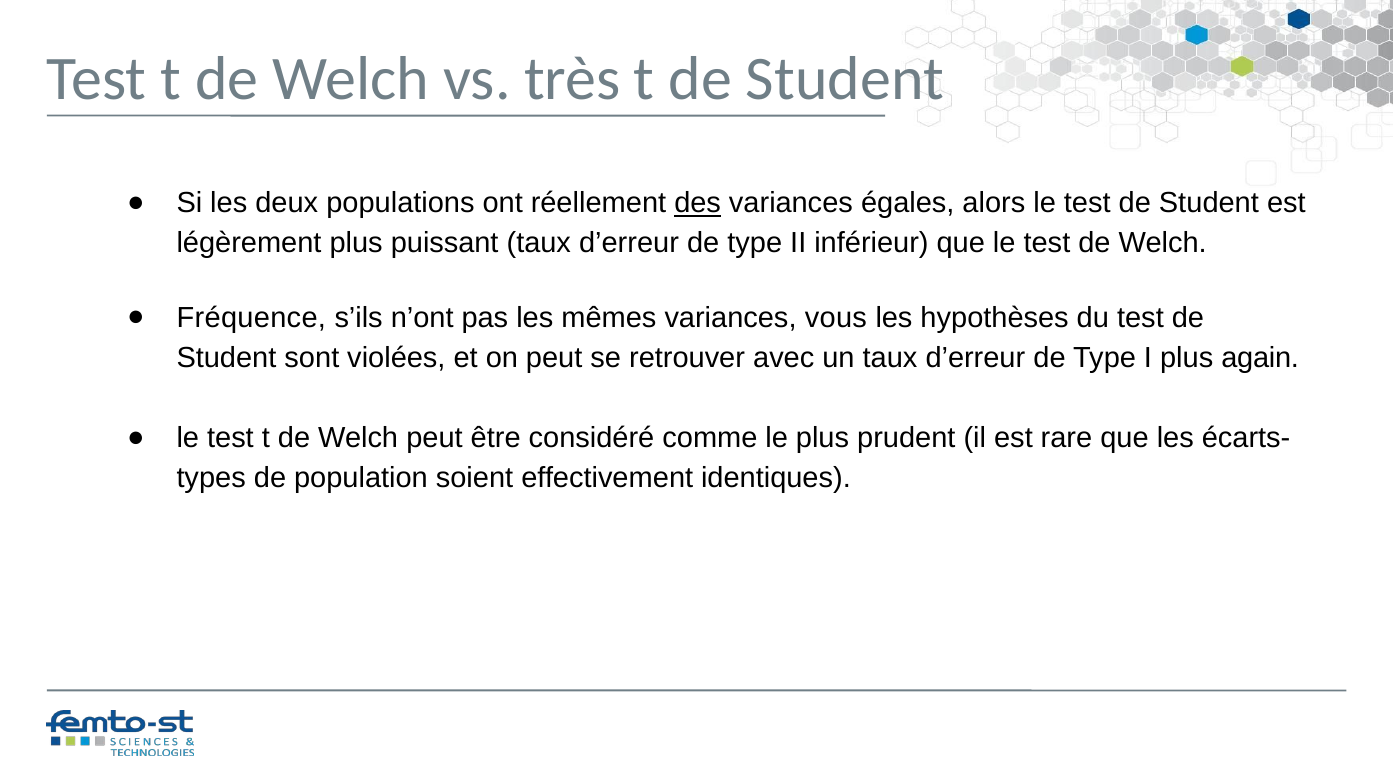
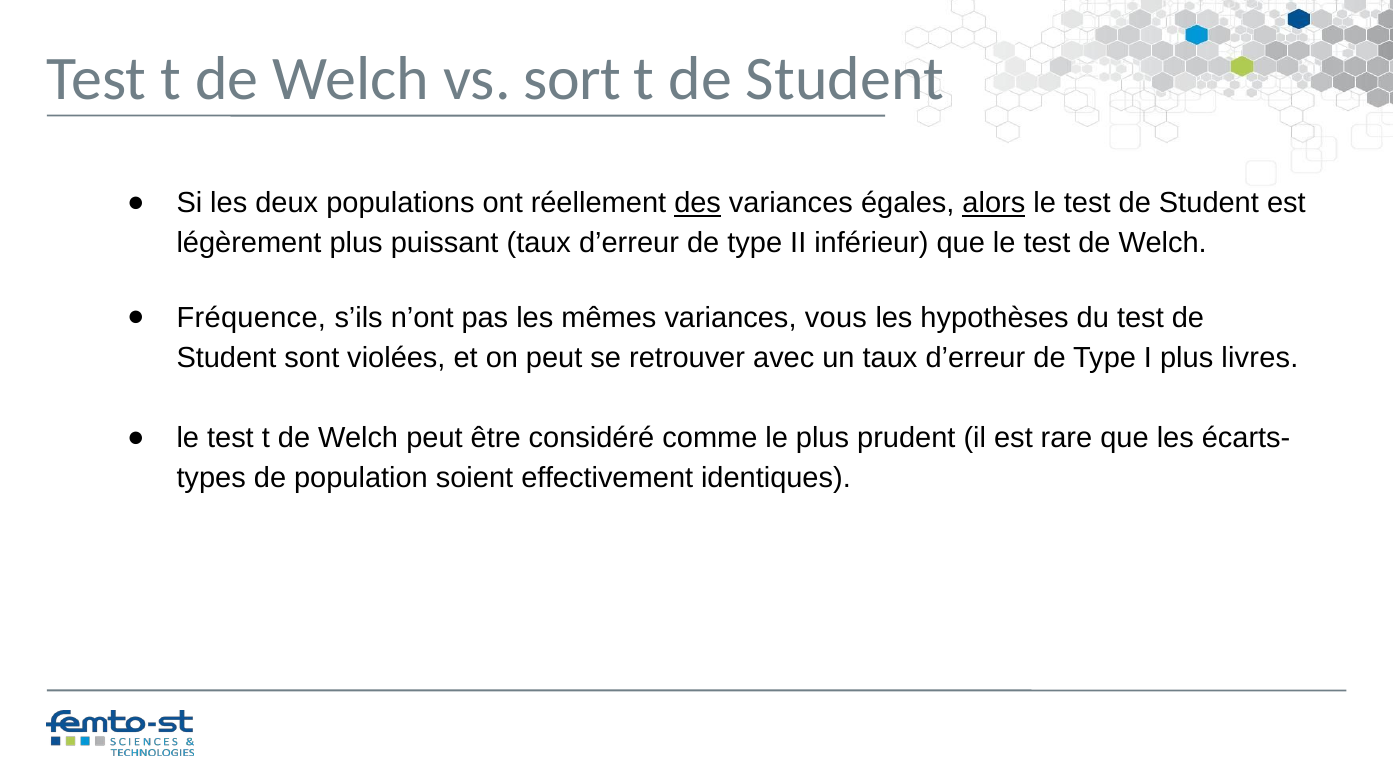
très: très -> sort
alors underline: none -> present
again: again -> livres
